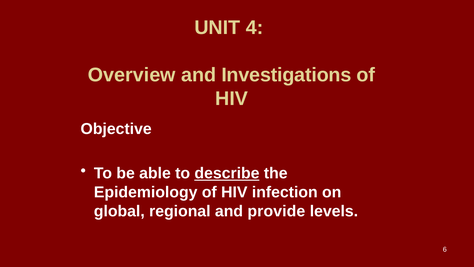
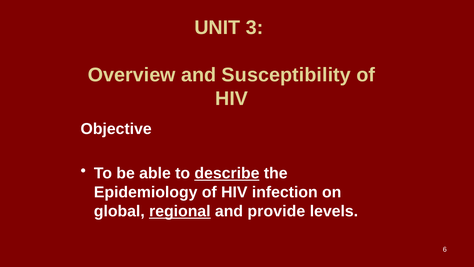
4: 4 -> 3
Investigations: Investigations -> Susceptibility
regional underline: none -> present
